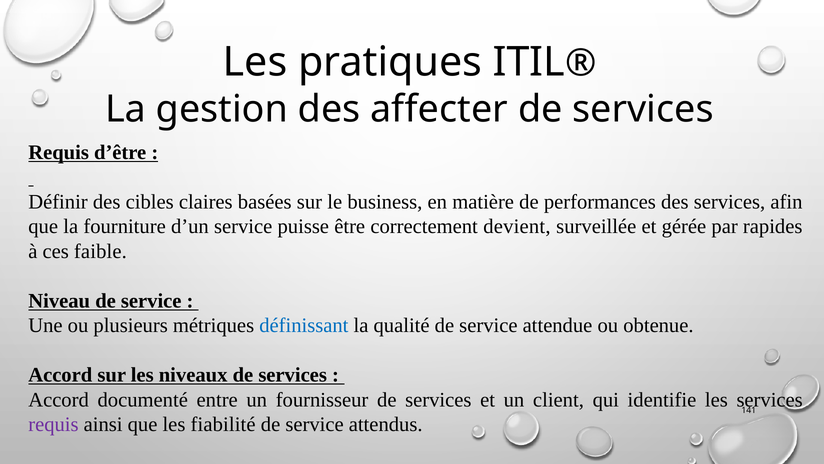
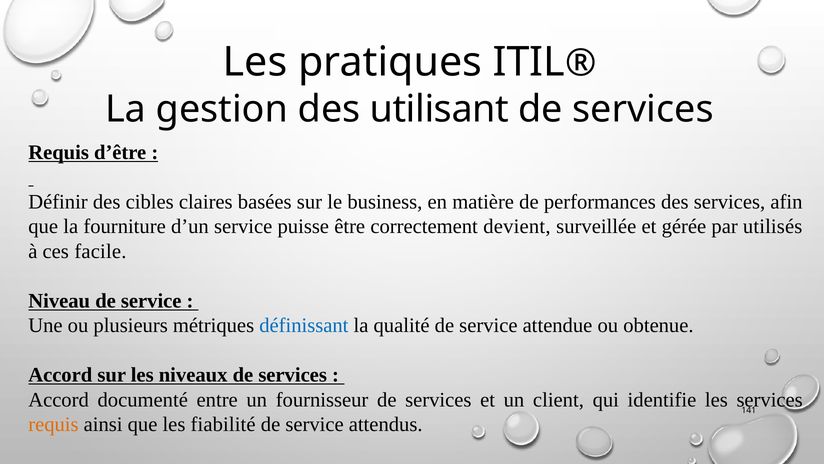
affecter: affecter -> utilisant
rapides: rapides -> utilisés
faible: faible -> facile
requis at (53, 424) colour: purple -> orange
